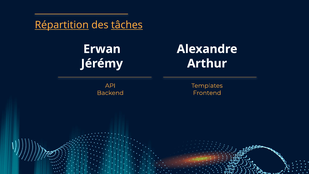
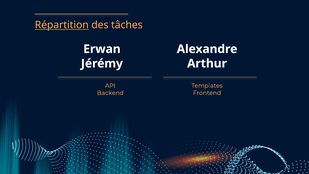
tâches underline: present -> none
